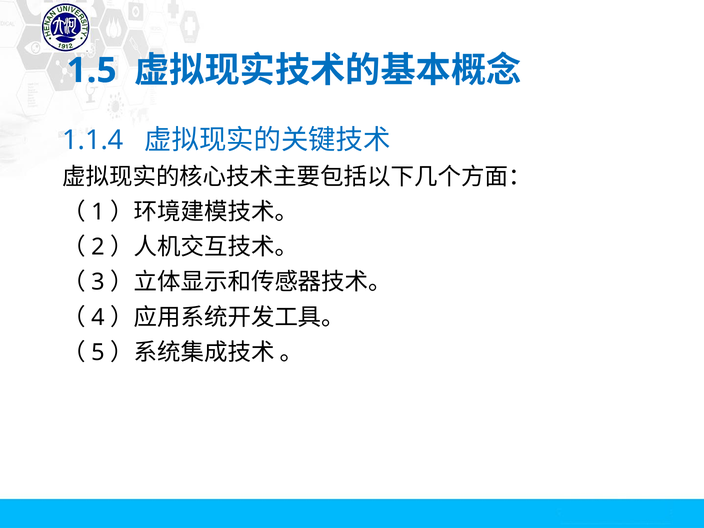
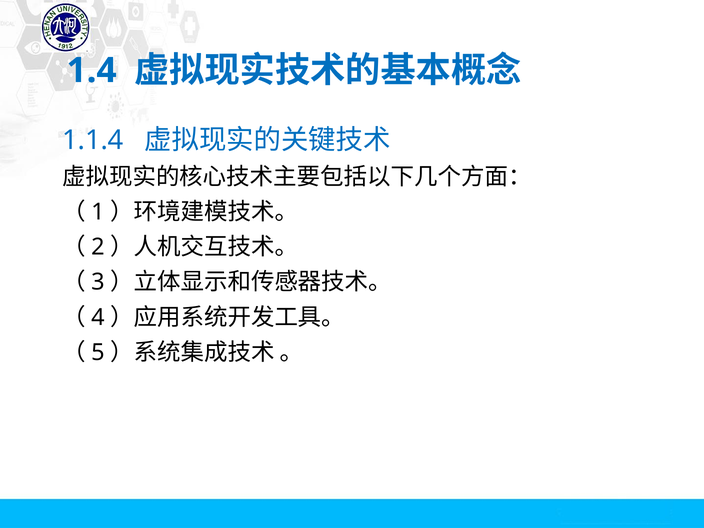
1.5: 1.5 -> 1.4
